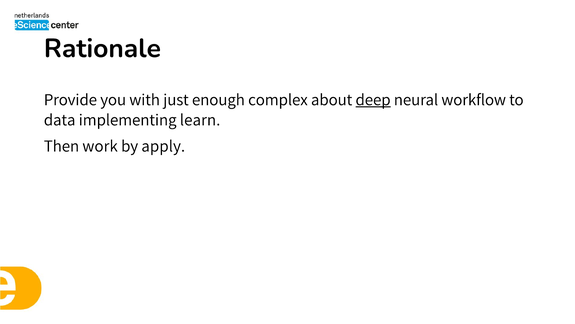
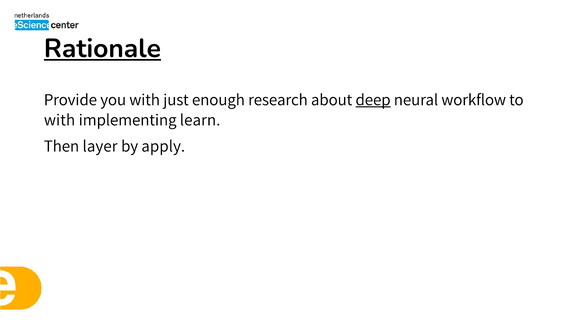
Rationale underline: none -> present
complex: complex -> research
data at (60, 120): data -> with
work: work -> layer
